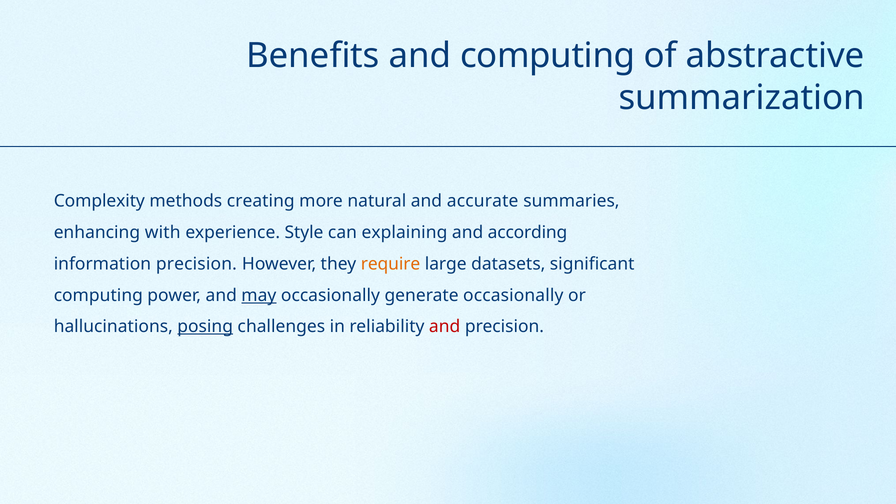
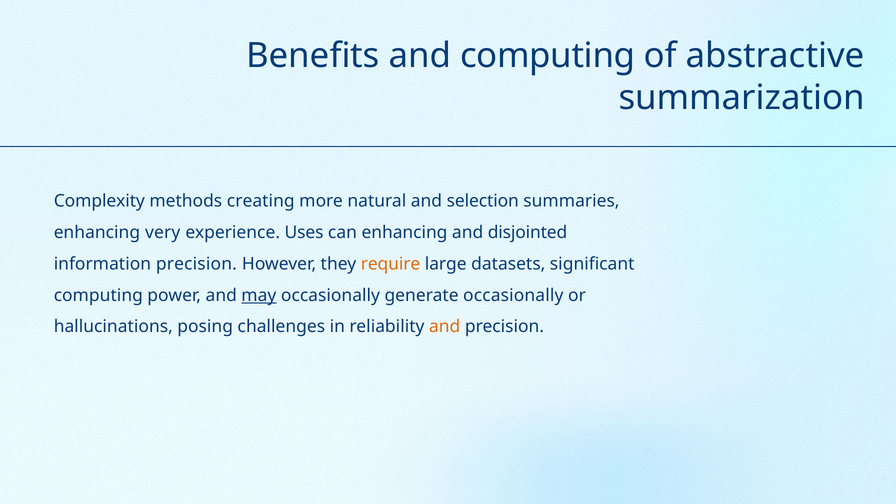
accurate: accurate -> selection
with: with -> very
Style: Style -> Uses
can explaining: explaining -> enhancing
according: according -> disjointed
posing underline: present -> none
and at (445, 327) colour: red -> orange
